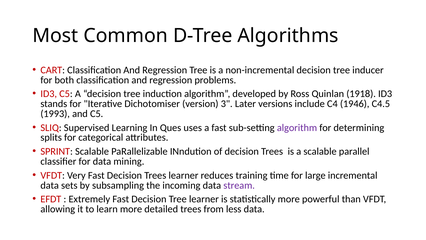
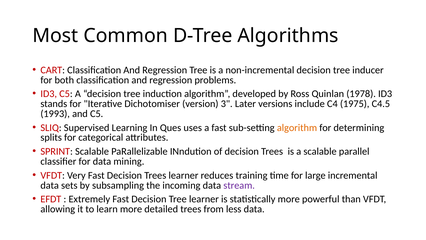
1918: 1918 -> 1978
1946: 1946 -> 1975
algorithm at (297, 127) colour: purple -> orange
